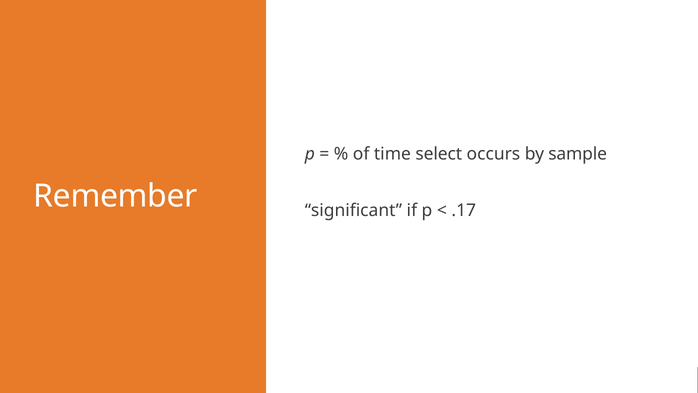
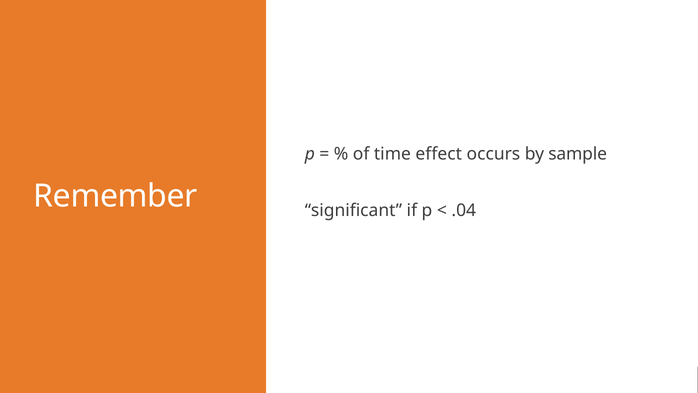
select: select -> effect
.17: .17 -> .04
